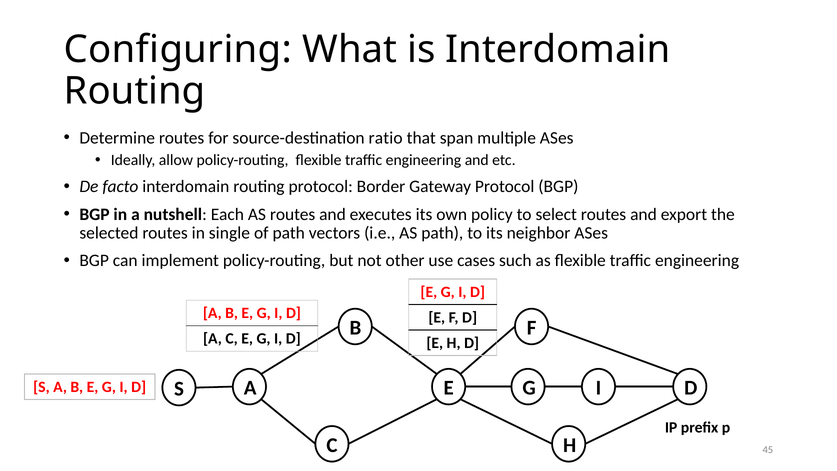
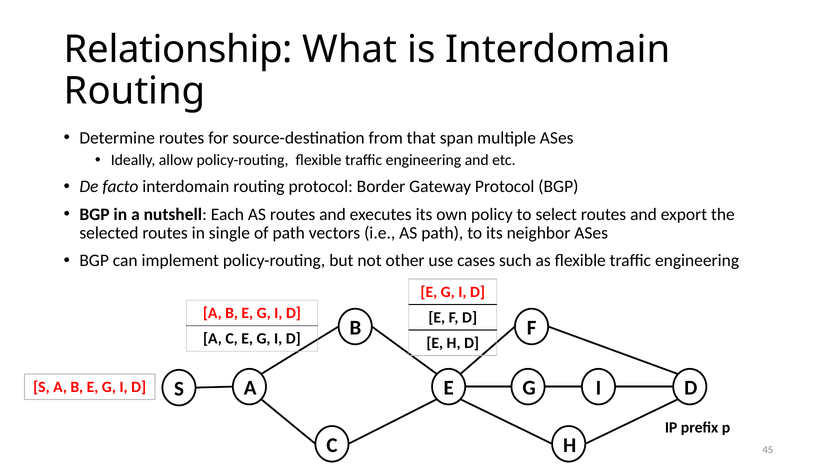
Configuring: Configuring -> Relationship
ratio: ratio -> from
